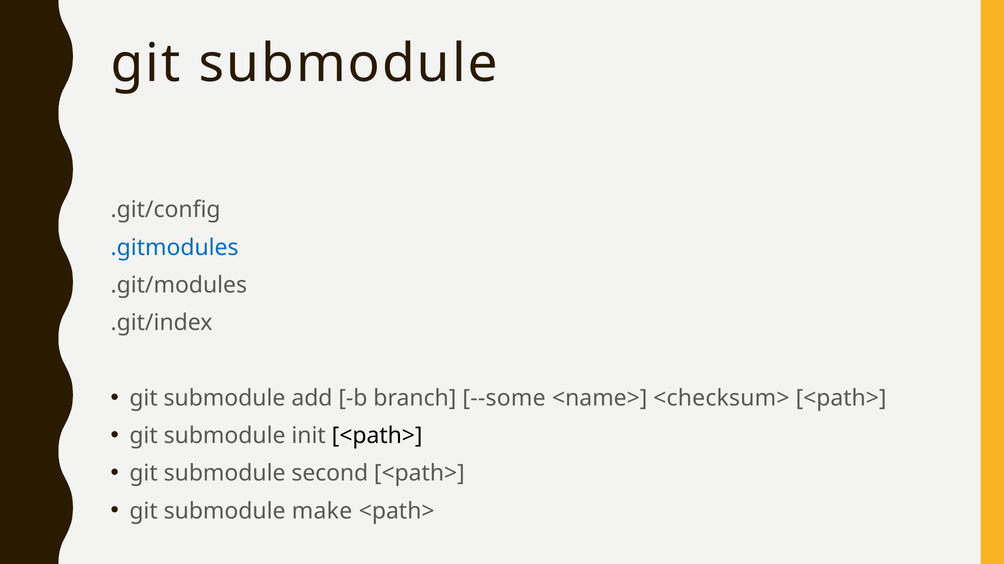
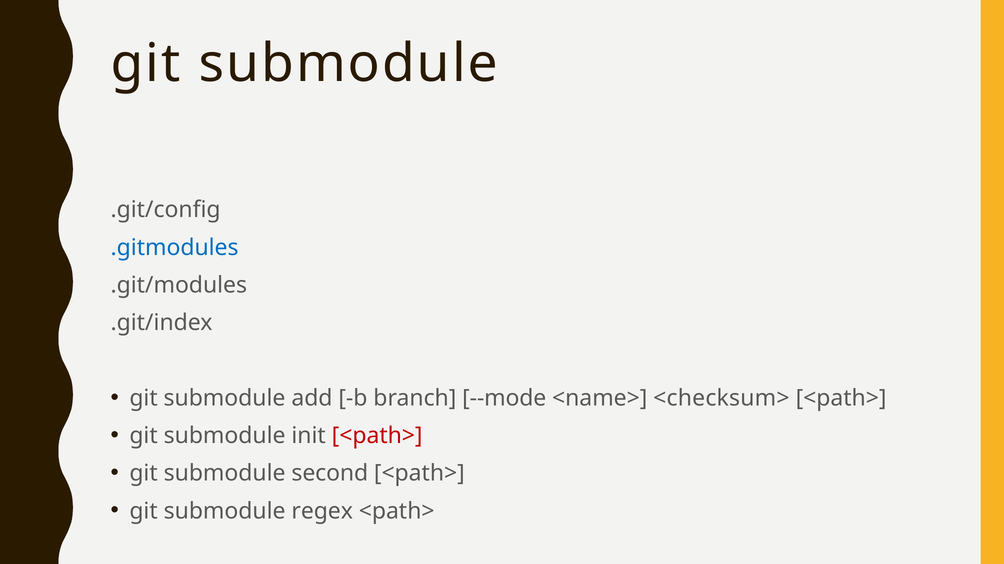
--some: --some -> --mode
<path> at (377, 436) colour: black -> red
make: make -> regex
